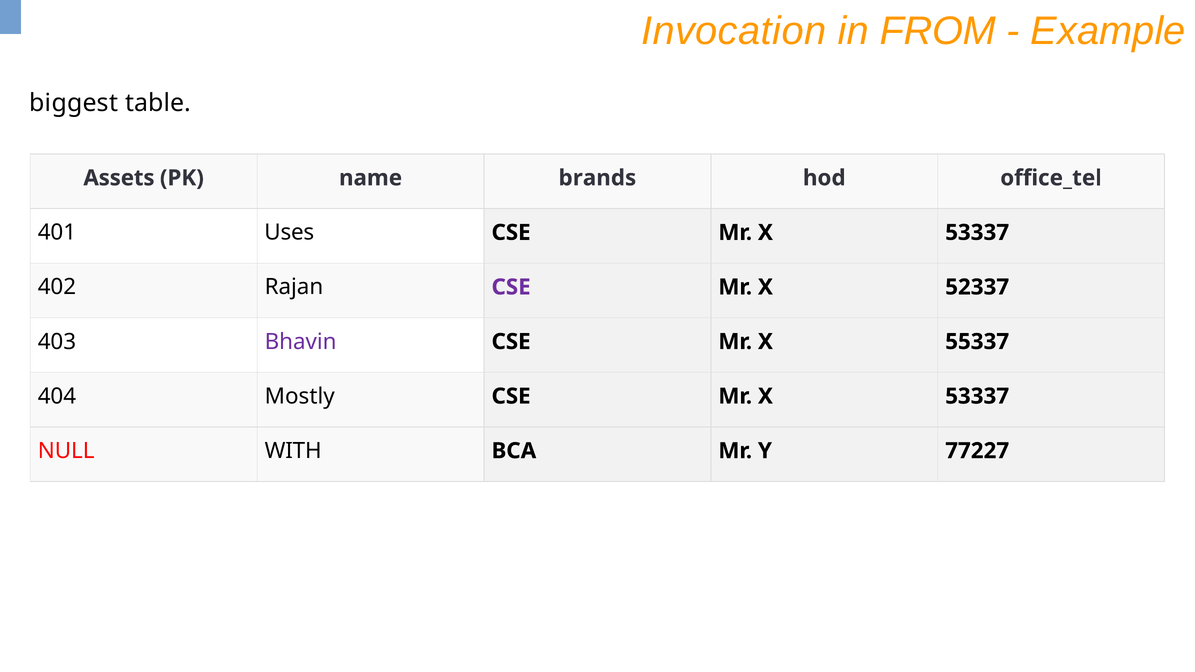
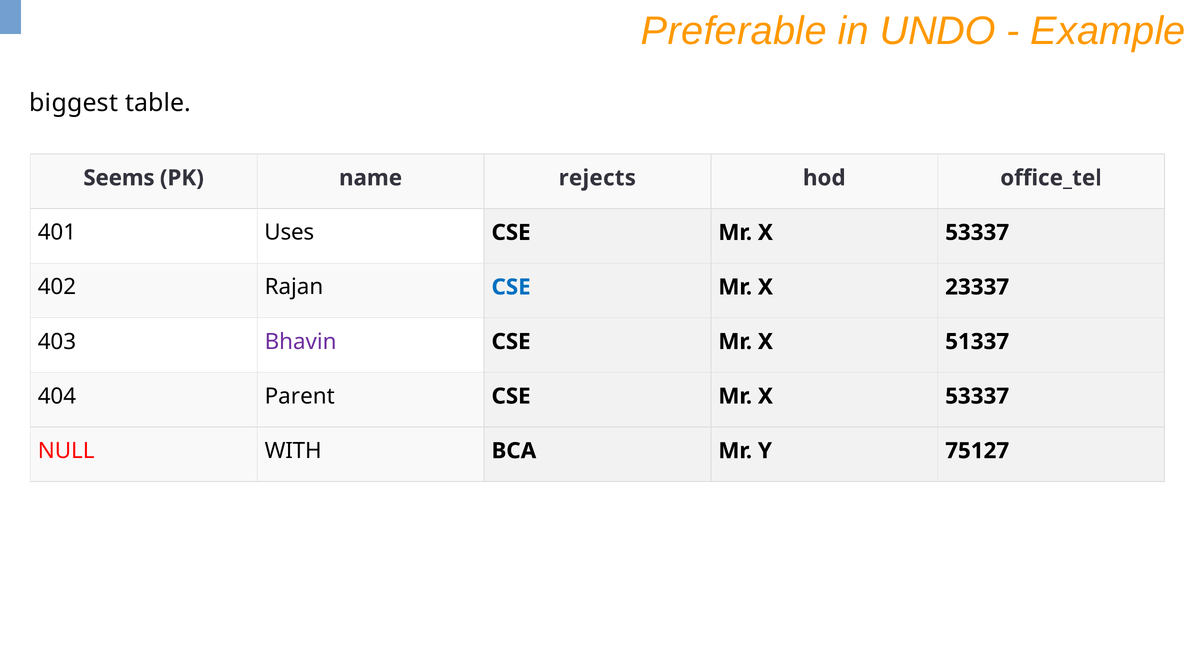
Invocation: Invocation -> Preferable
FROM: FROM -> UNDO
Assets: Assets -> Seems
brands: brands -> rejects
CSE at (511, 287) colour: purple -> blue
52337: 52337 -> 23337
55337: 55337 -> 51337
Mostly: Mostly -> Parent
77227: 77227 -> 75127
